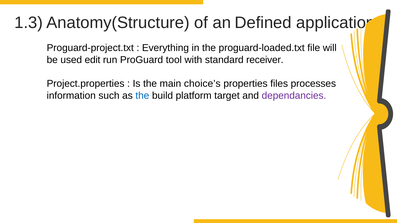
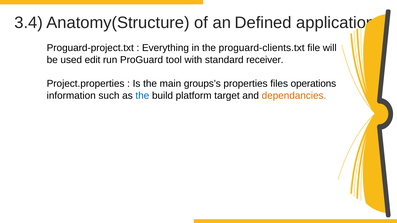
1.3: 1.3 -> 3.4
proguard-loaded.txt: proguard-loaded.txt -> proguard-clients.txt
choice’s: choice’s -> groups’s
processes: processes -> operations
dependancies colour: purple -> orange
